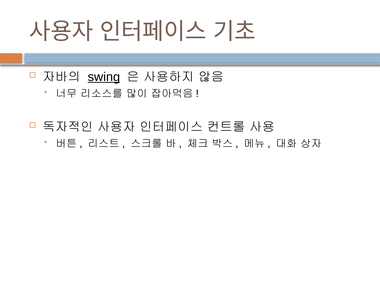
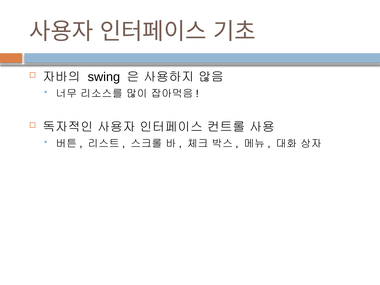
swing underline: present -> none
